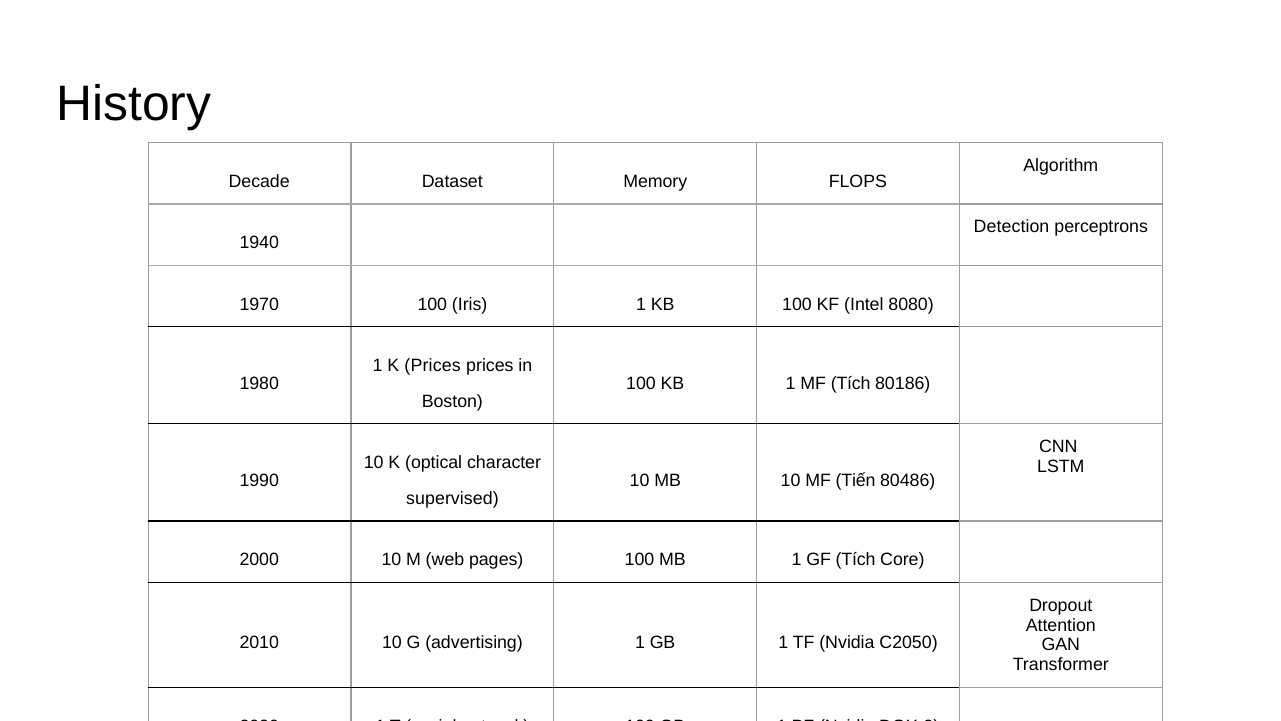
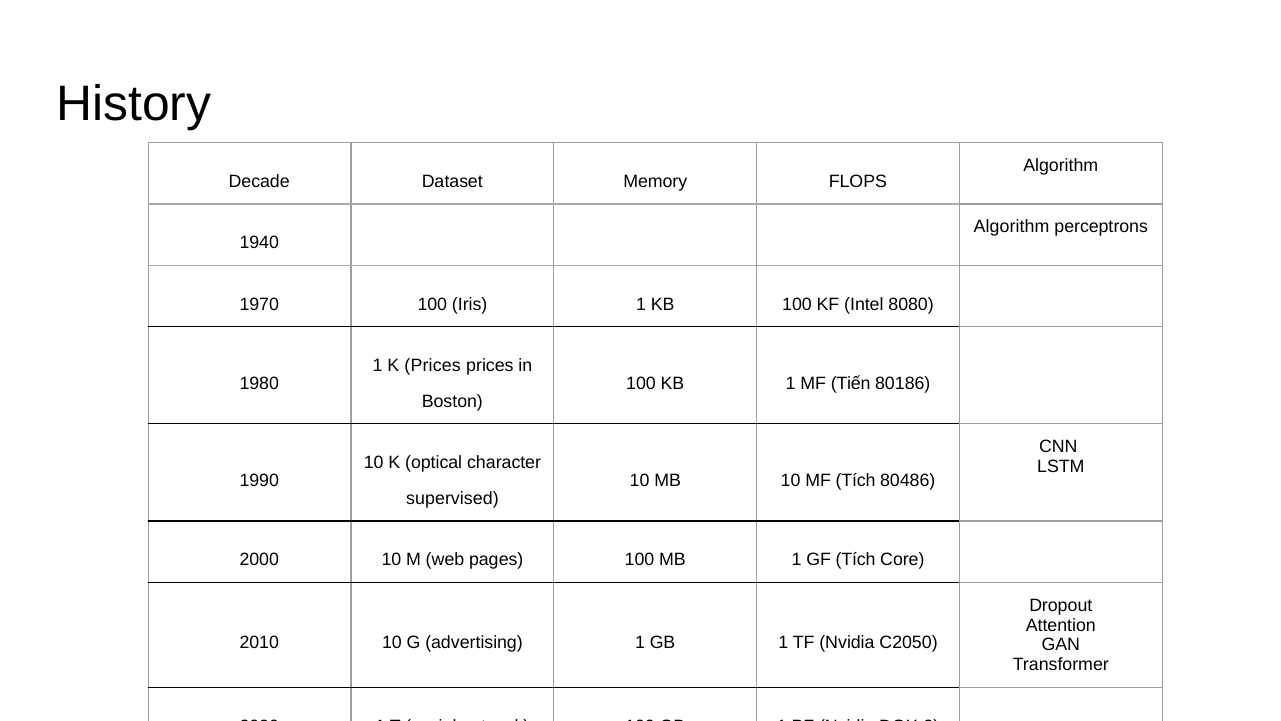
Detection at (1012, 227): Detection -> Algorithm
MF Tích: Tích -> Tiến
MF Tiến: Tiến -> Tích
